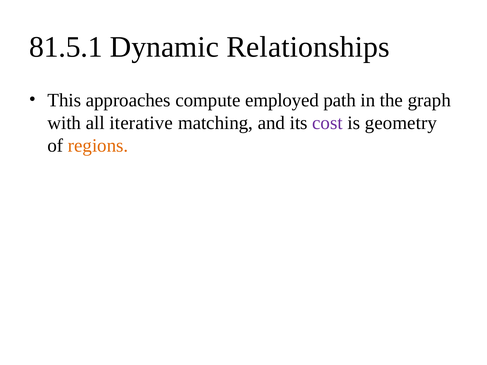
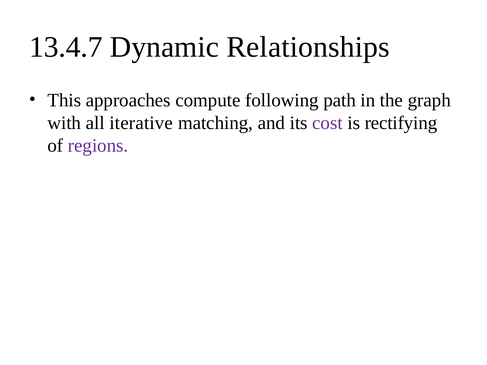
81.5.1: 81.5.1 -> 13.4.7
employed: employed -> following
geometry: geometry -> rectifying
regions colour: orange -> purple
